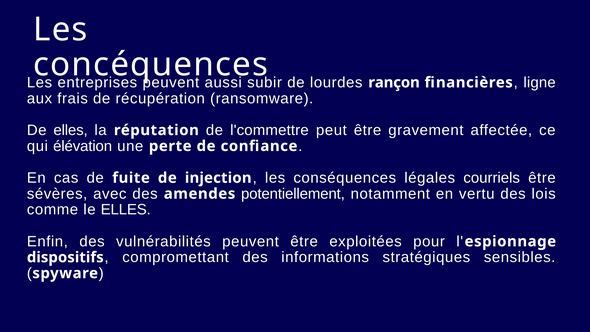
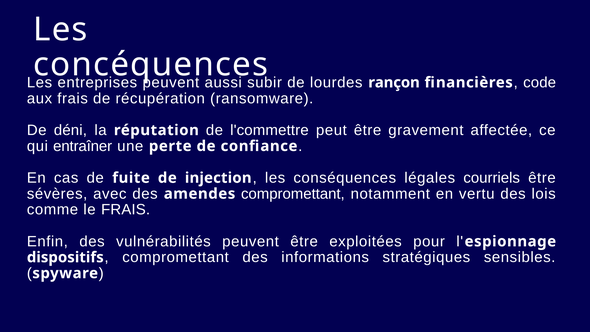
ligne: ligne -> code
De elles: elles -> déni
élévation: élévation -> entraîner
amendes potentiellement: potentiellement -> compromettant
le ELLES: ELLES -> FRAIS
